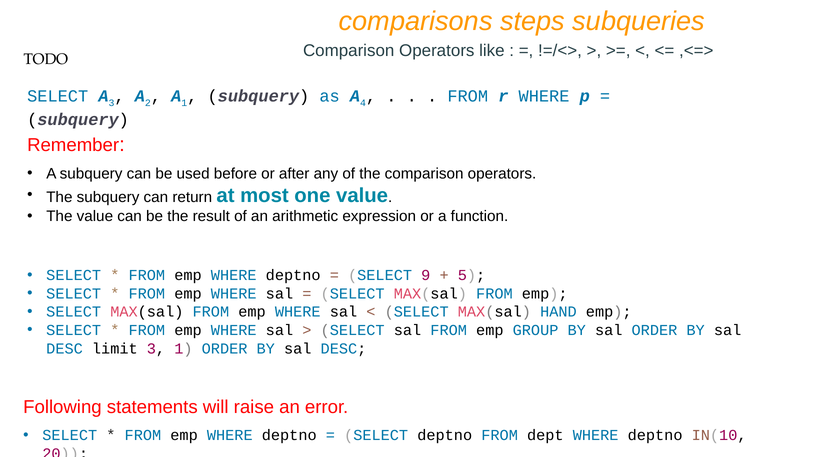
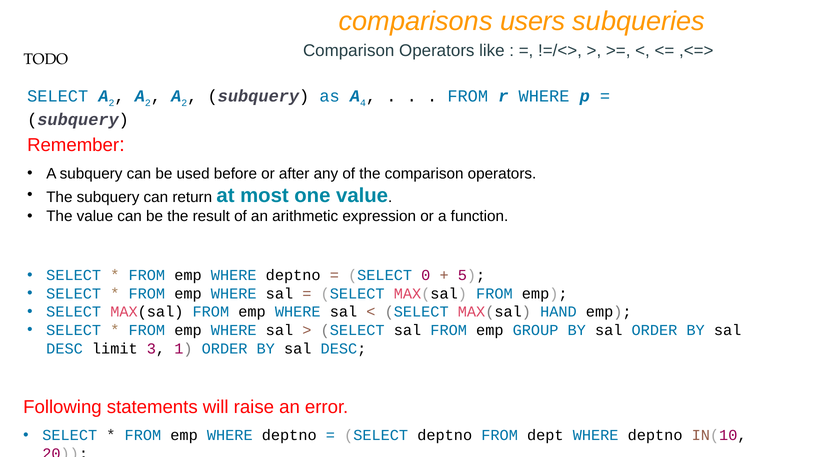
steps: steps -> users
SELECT A 3: 3 -> 2
1 at (184, 103): 1 -> 2
9: 9 -> 0
